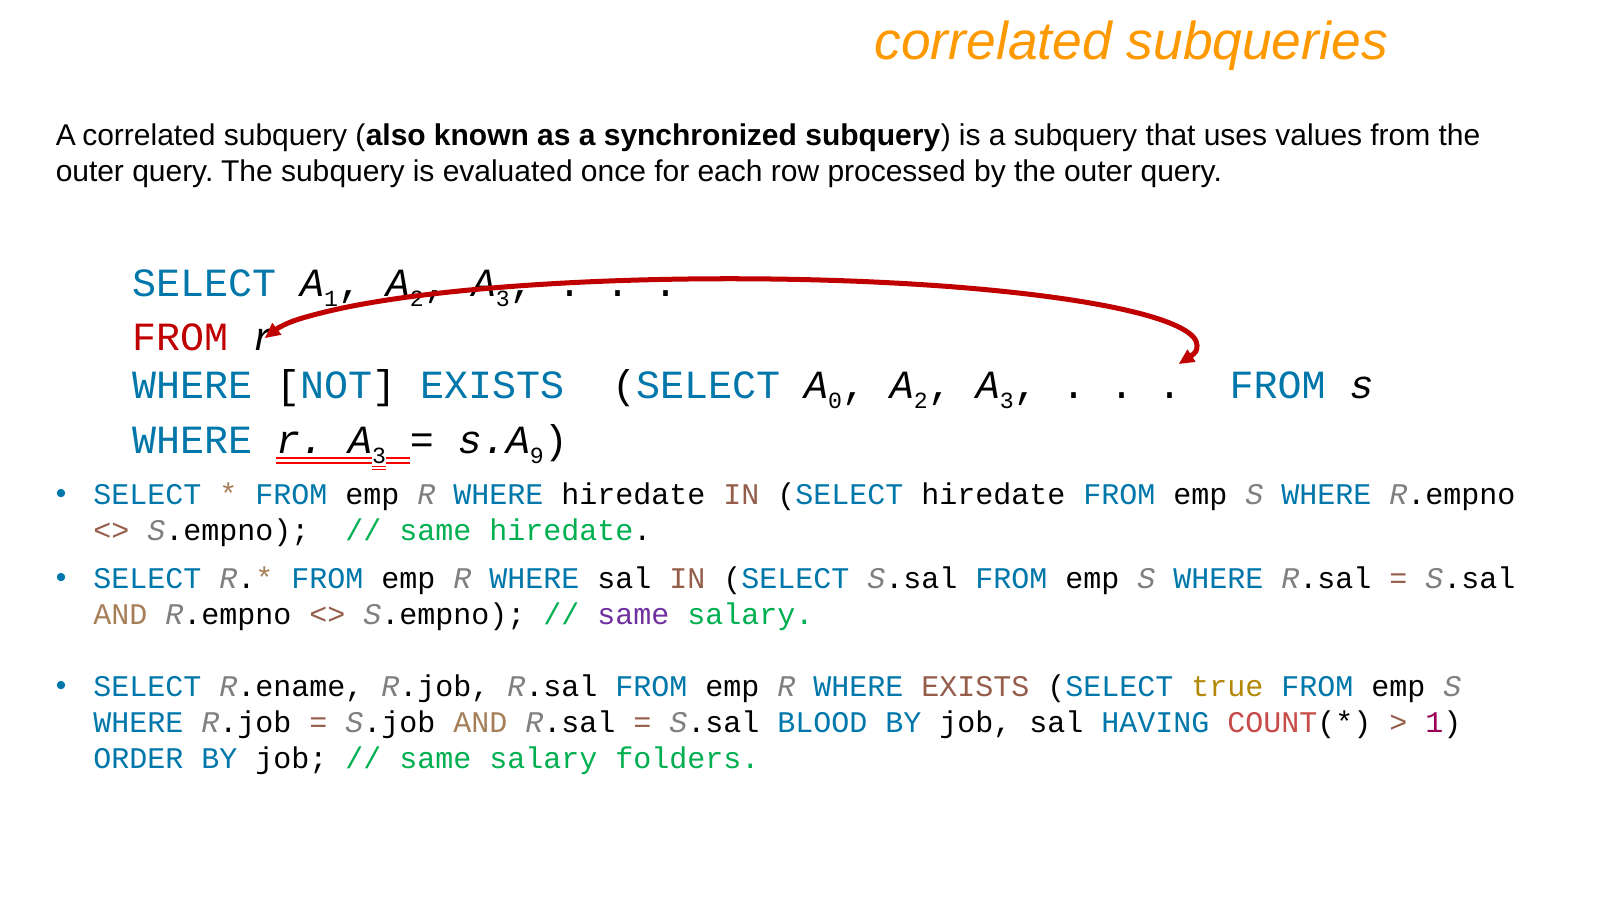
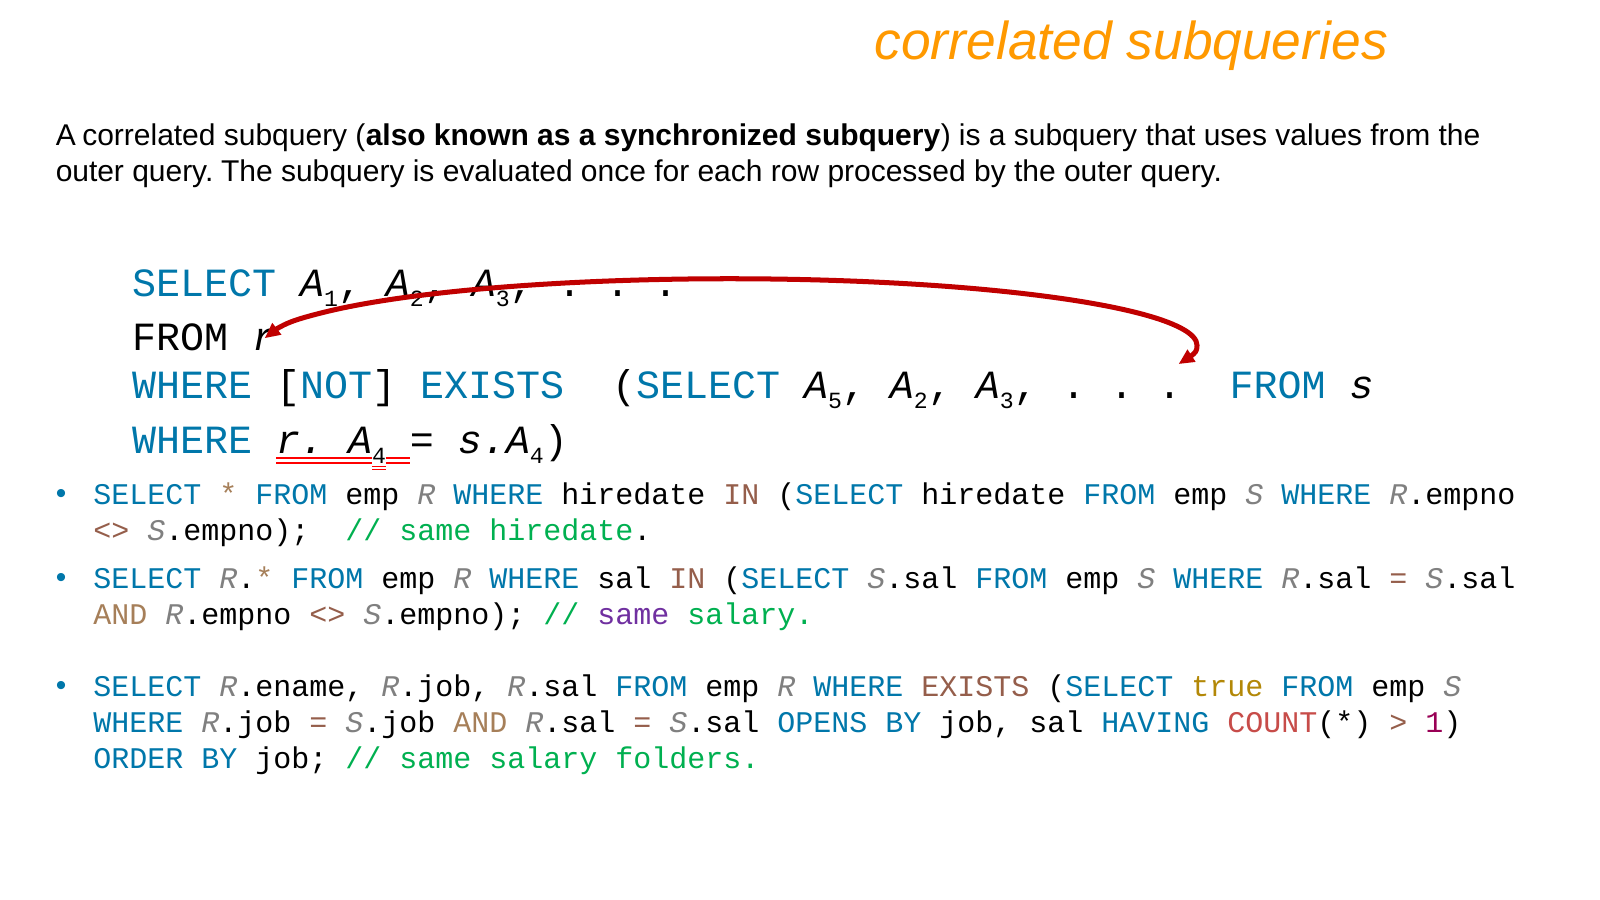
FROM at (180, 338) colour: red -> black
0: 0 -> 5
r A 3: 3 -> 4
9 at (537, 456): 9 -> 4
BLOOD: BLOOD -> OPENS
